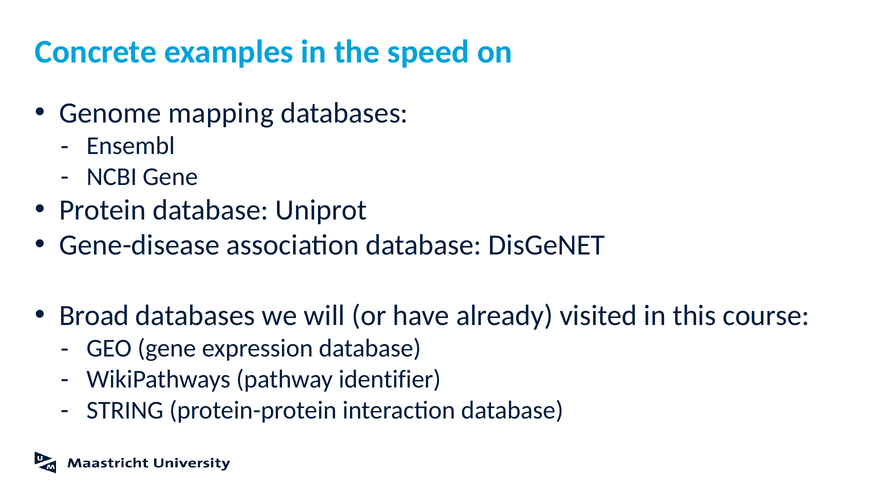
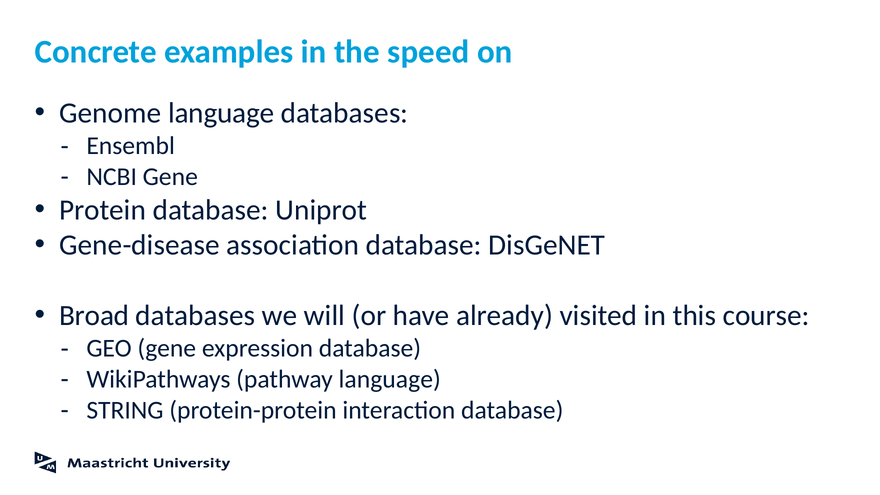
Genome mapping: mapping -> language
pathway identifier: identifier -> language
